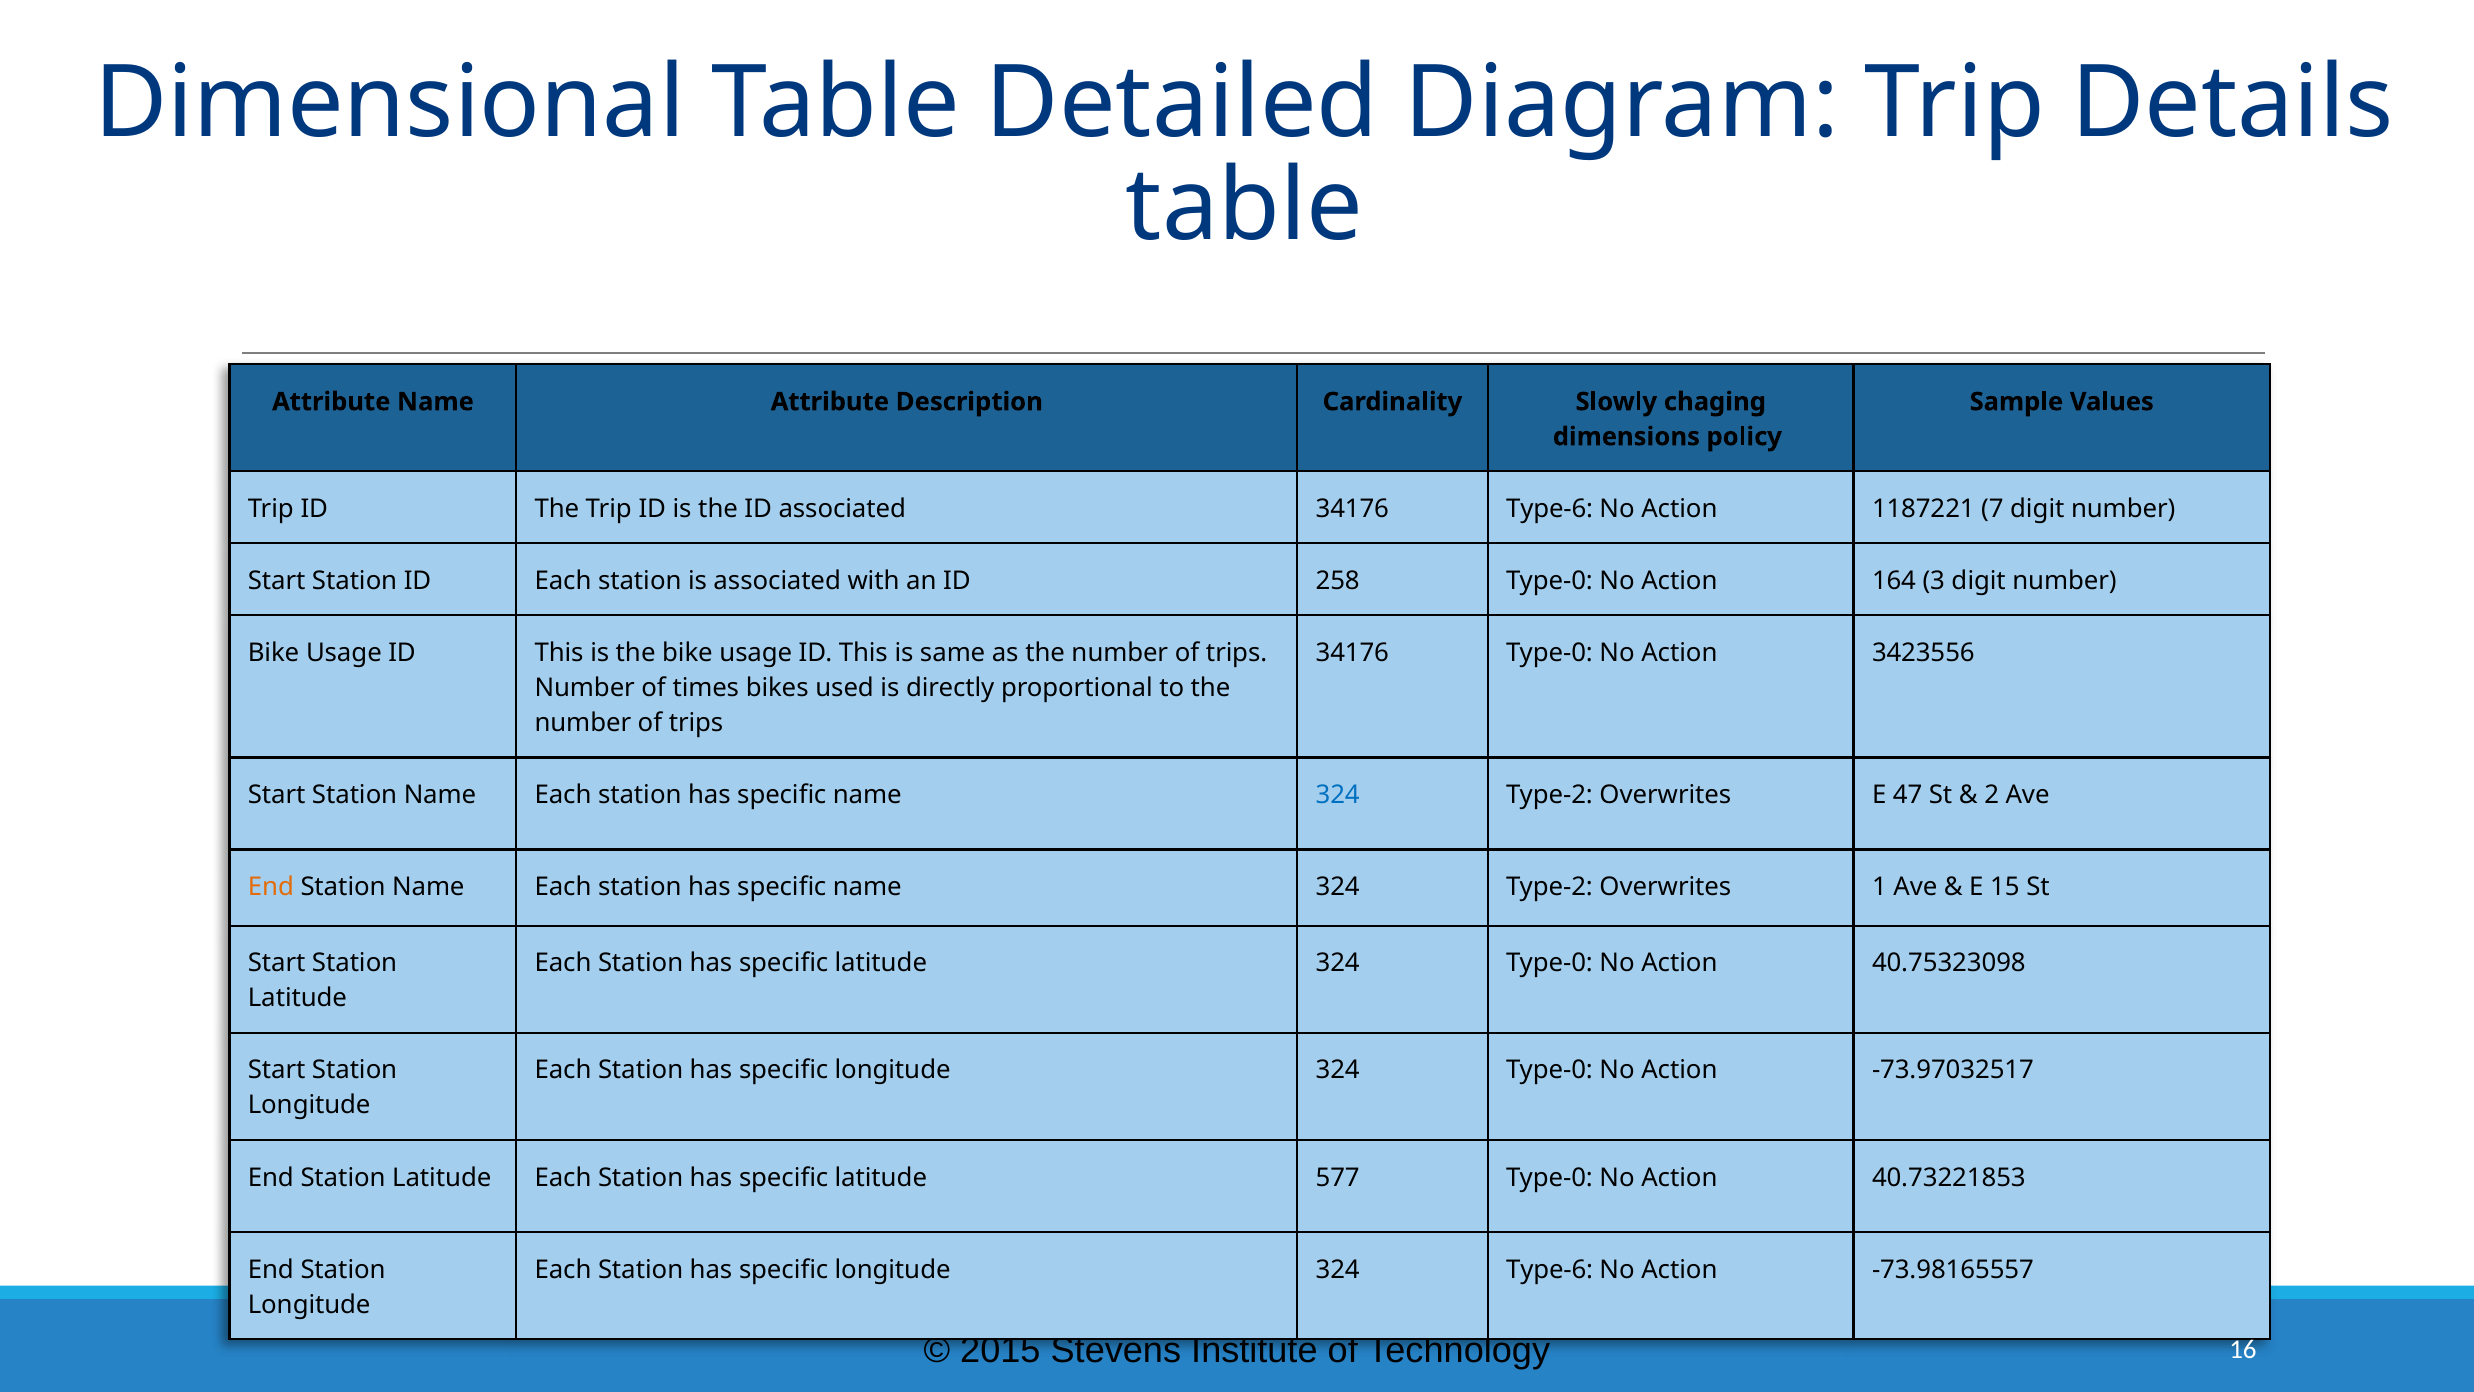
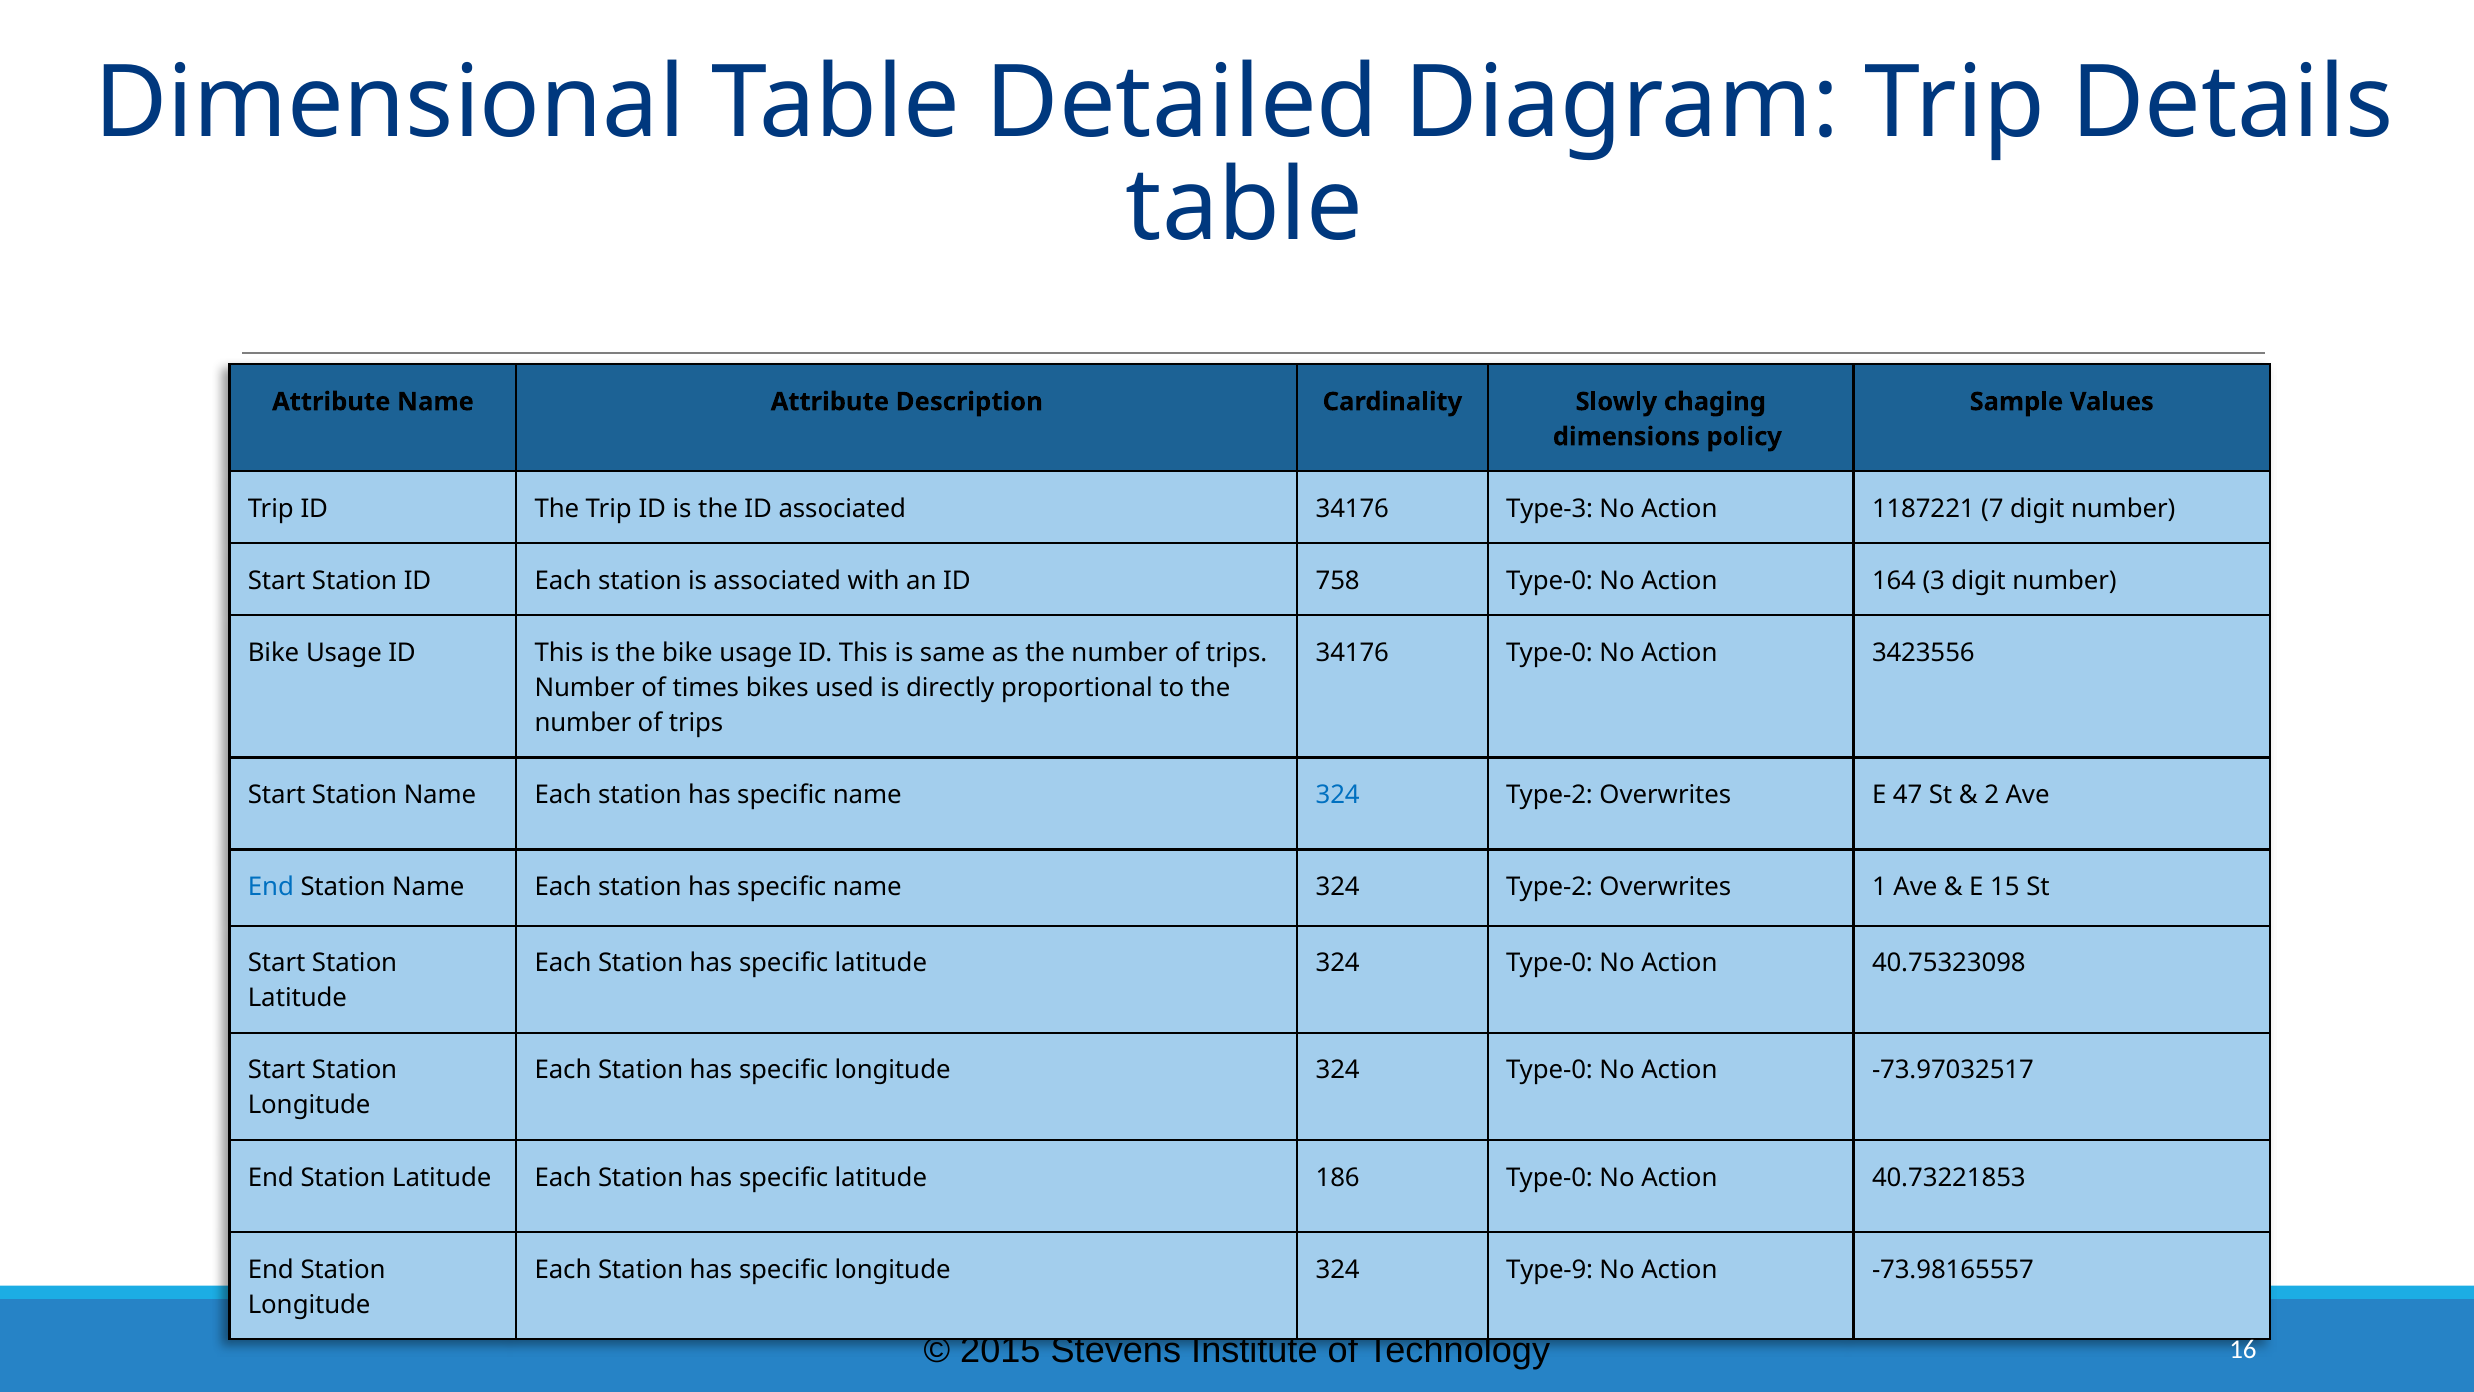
34176 Type-6: Type-6 -> Type-3
258: 258 -> 758
End at (271, 887) colour: orange -> blue
577: 577 -> 186
324 Type-6: Type-6 -> Type-9
